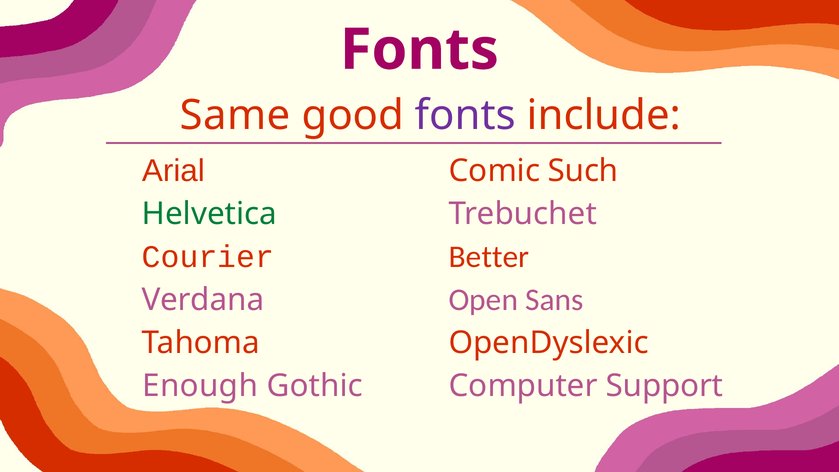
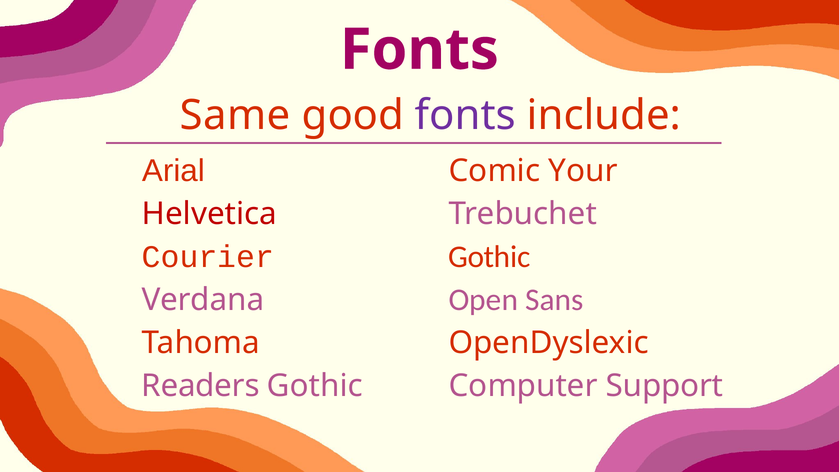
Such: Such -> Your
Helvetica colour: green -> red
Better at (489, 257): Better -> Gothic
Enough: Enough -> Readers
